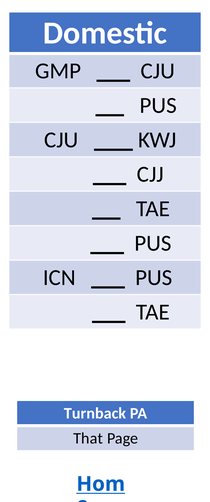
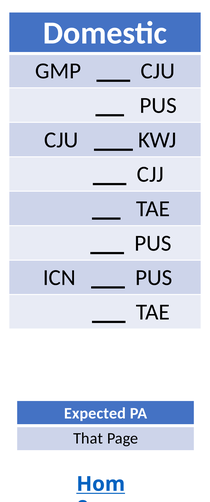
Turnback: Turnback -> Expected
